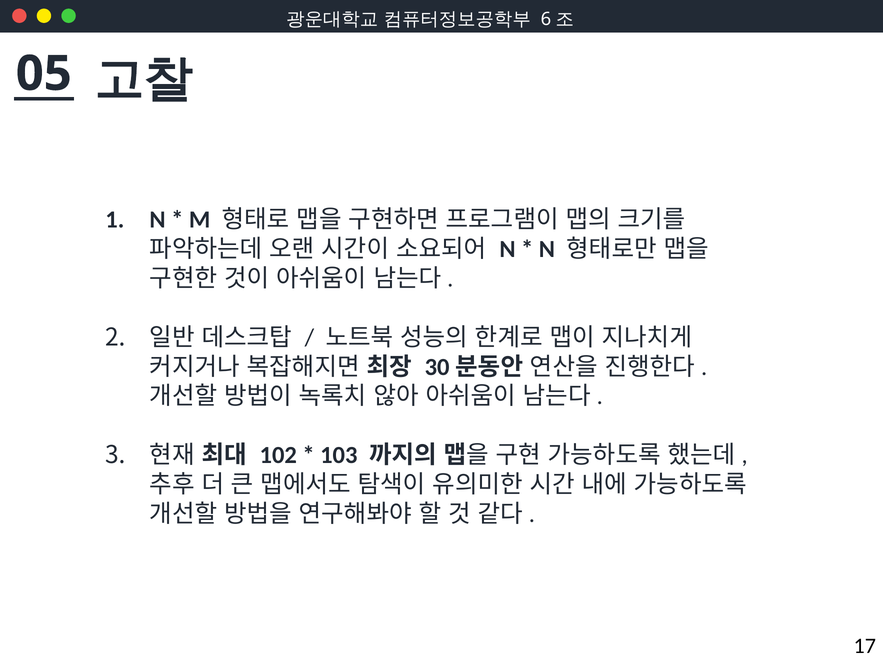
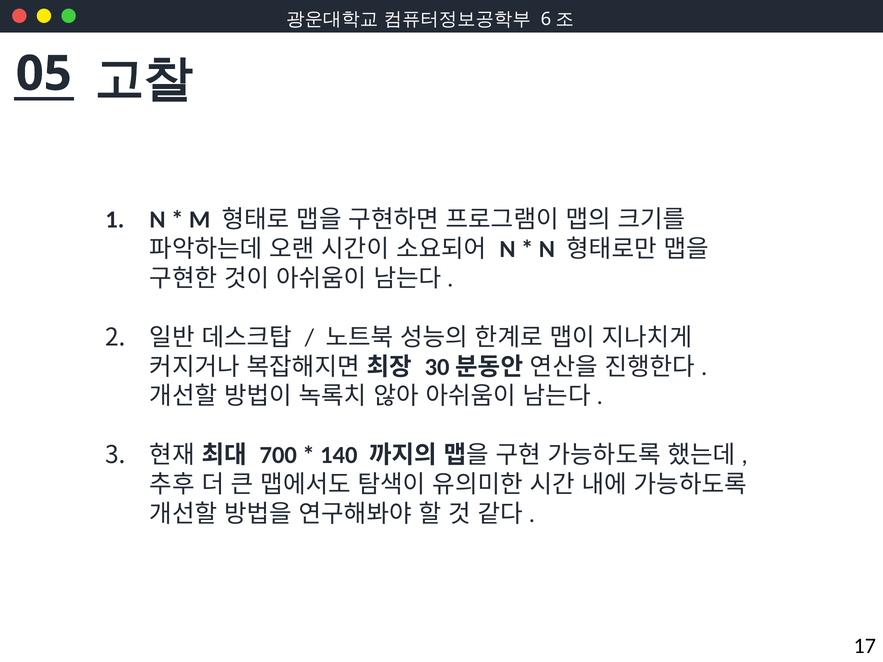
102: 102 -> 700
103: 103 -> 140
